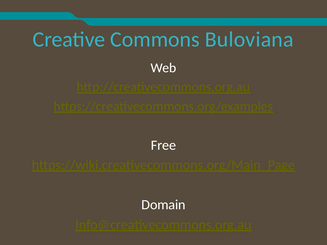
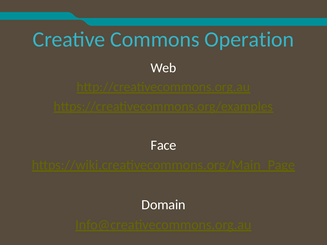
Buloviana: Buloviana -> Operation
Free: Free -> Face
